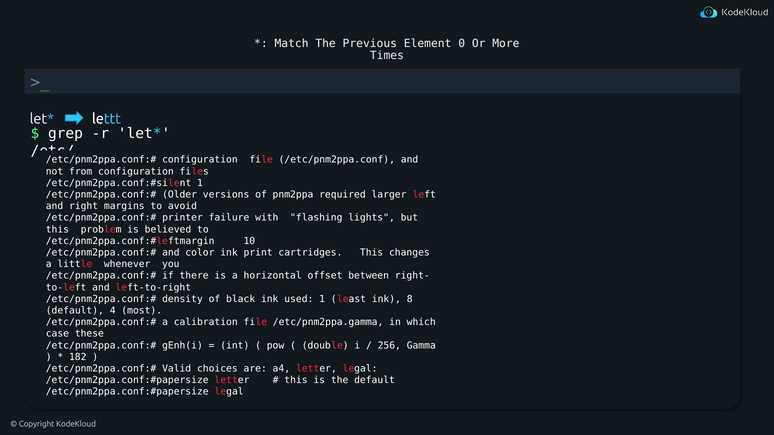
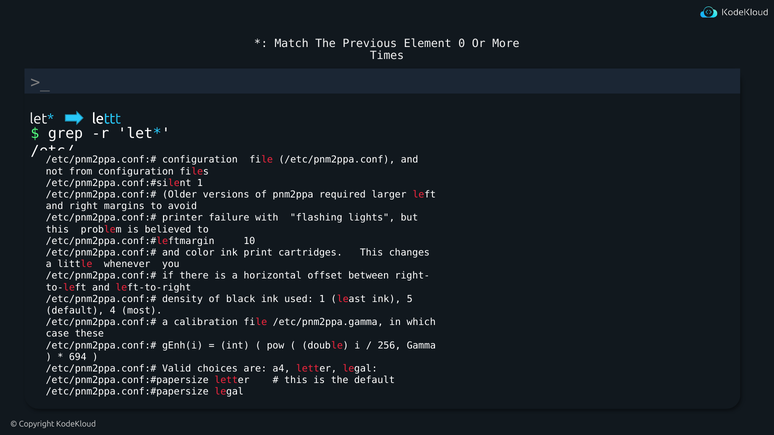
8: 8 -> 5
182: 182 -> 694
